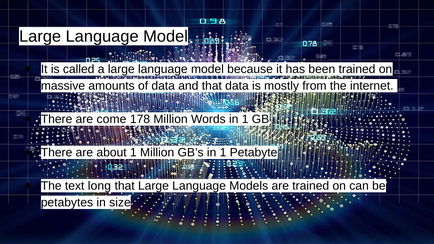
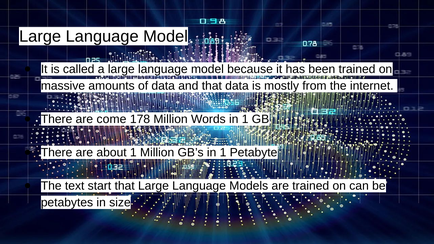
long: long -> start
